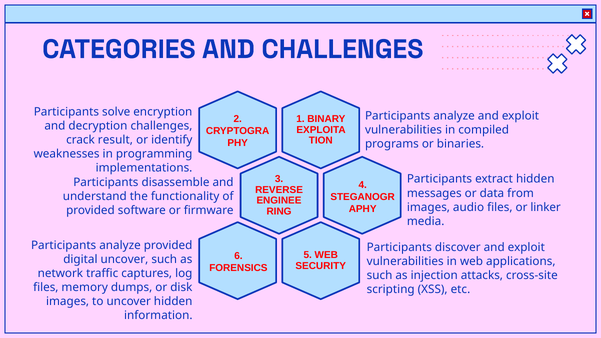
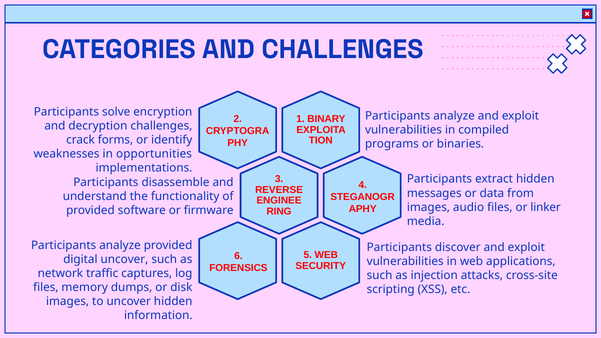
result: result -> forms
programming: programming -> opportunities
